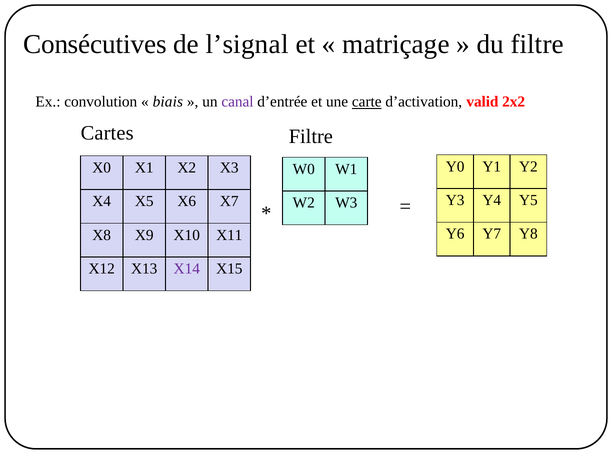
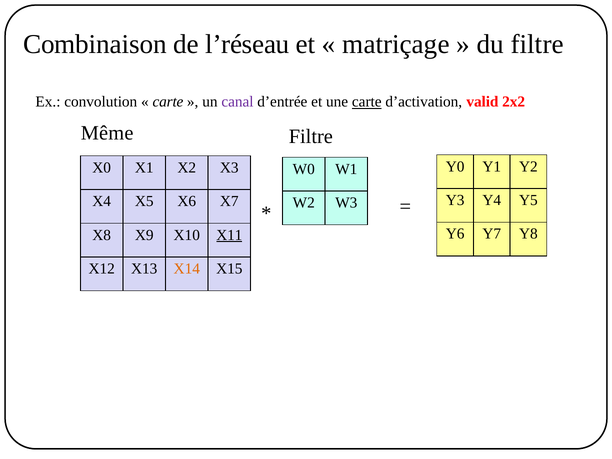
Consécutives: Consécutives -> Combinaison
l’signal: l’signal -> l’réseau
biais at (168, 102): biais -> carte
Cartes: Cartes -> Même
X11 underline: none -> present
X14 colour: purple -> orange
